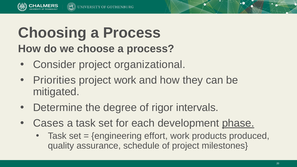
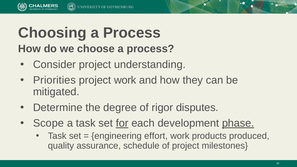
organizational: organizational -> understanding
intervals: intervals -> disputes
Cases: Cases -> Scope
for underline: none -> present
